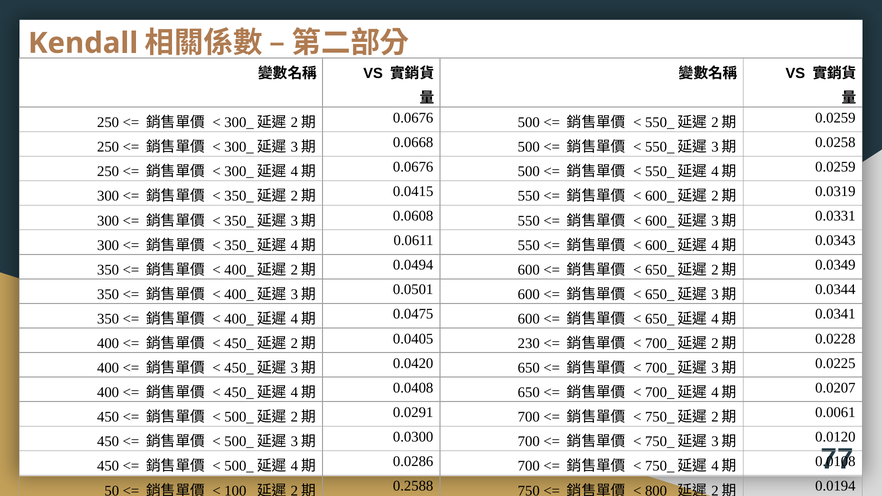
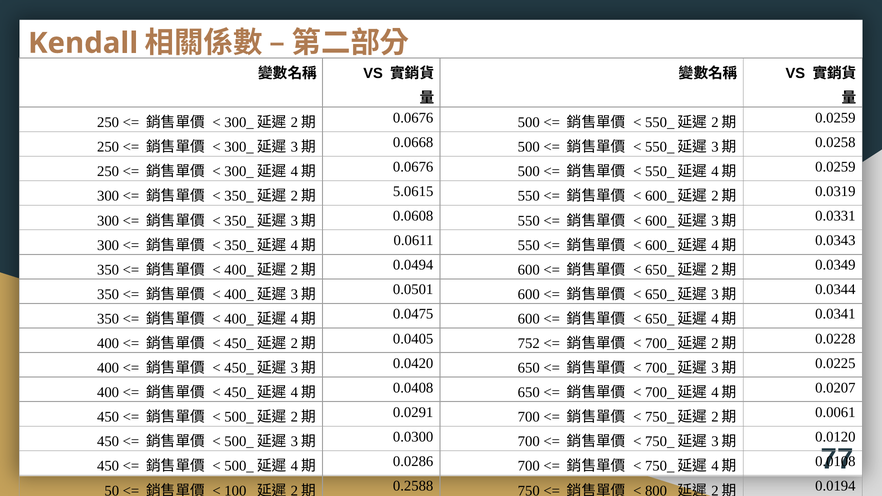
0.0415: 0.0415 -> 5.0615
230: 230 -> 752
